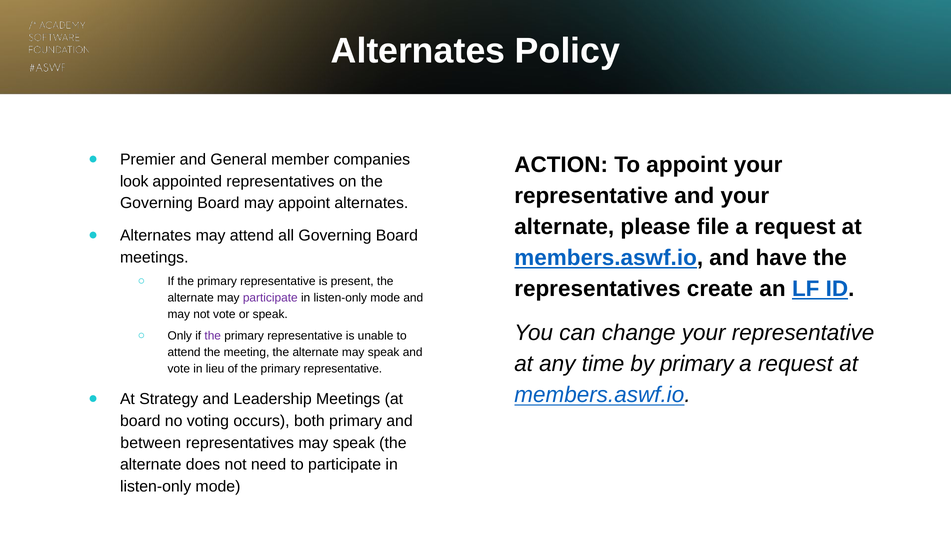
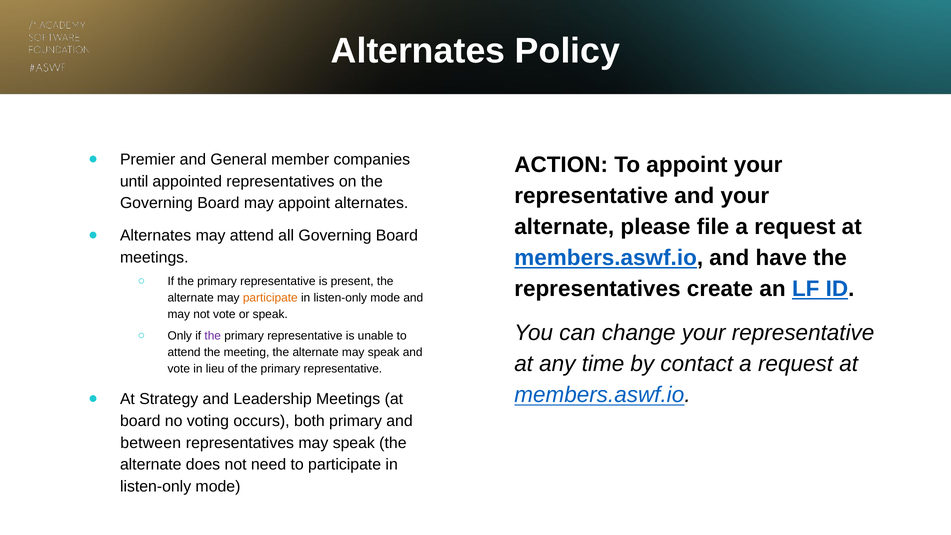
look: look -> until
participate at (270, 298) colour: purple -> orange
by primary: primary -> contact
